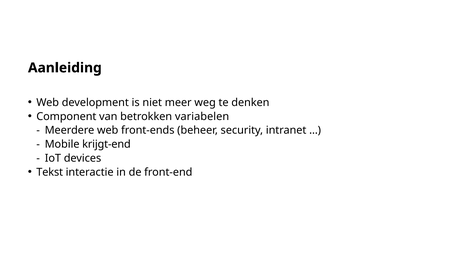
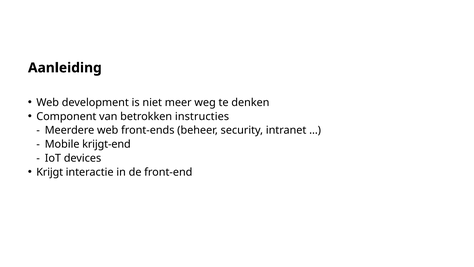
variabelen: variabelen -> instructies
Tekst: Tekst -> Krijgt
